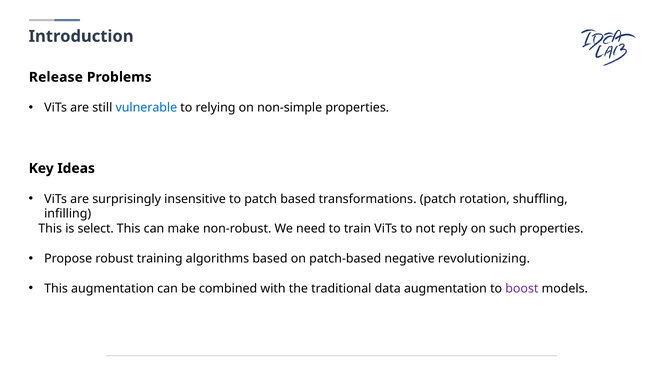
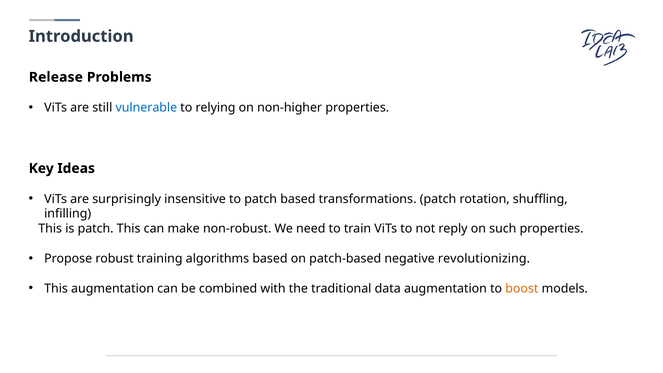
non-simple: non-simple -> non-higher
is select: select -> patch
boost colour: purple -> orange
